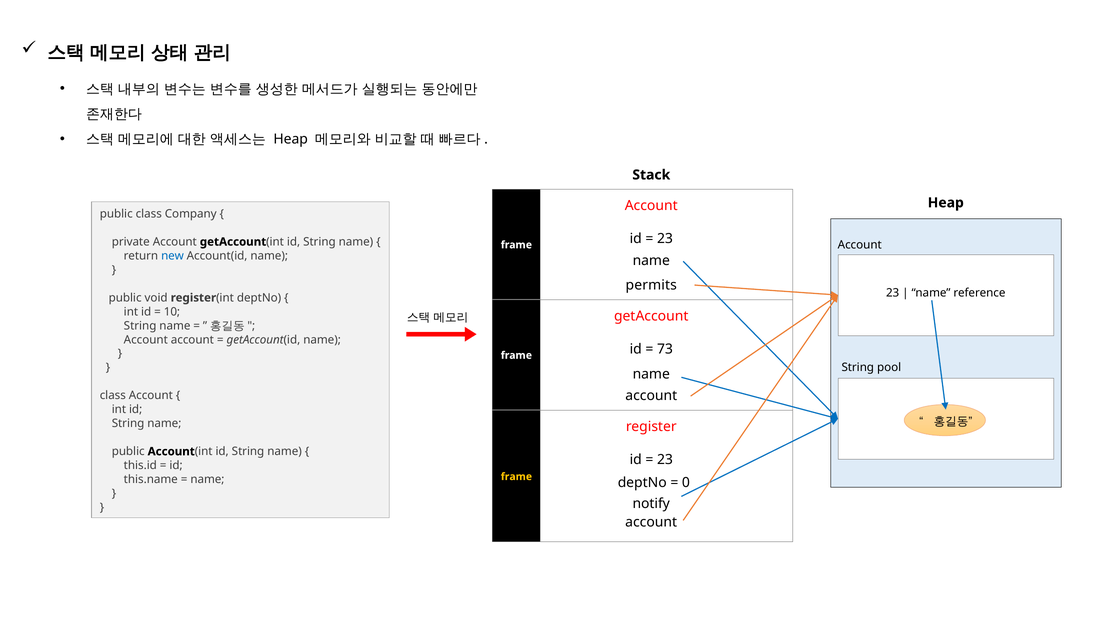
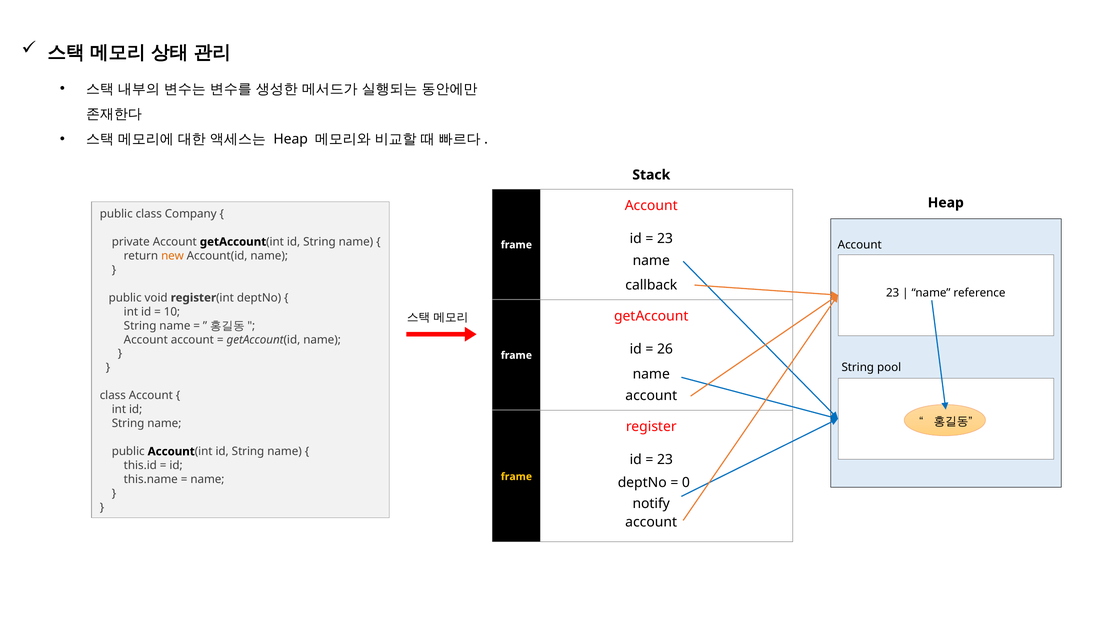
new colour: blue -> orange
permits: permits -> callback
73: 73 -> 26
